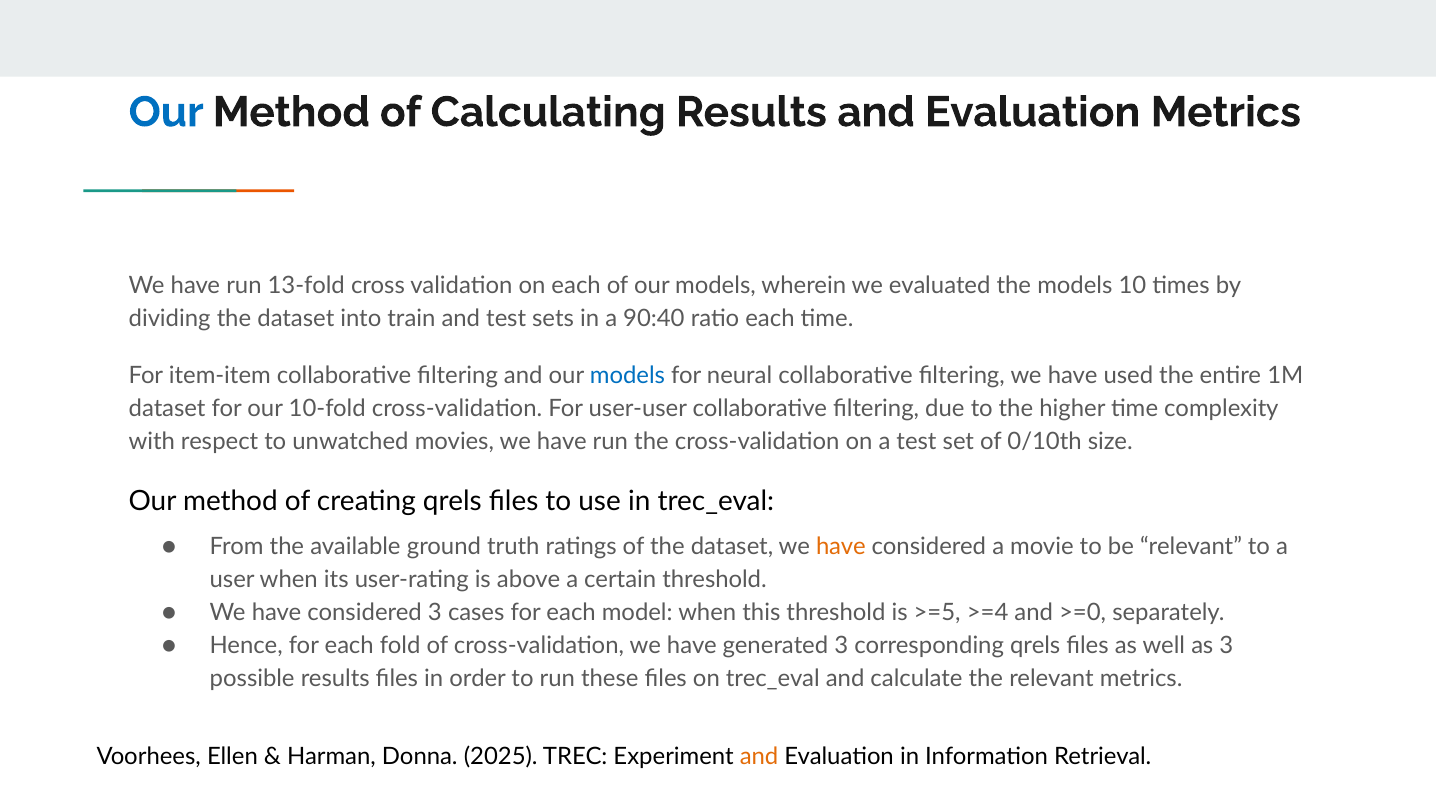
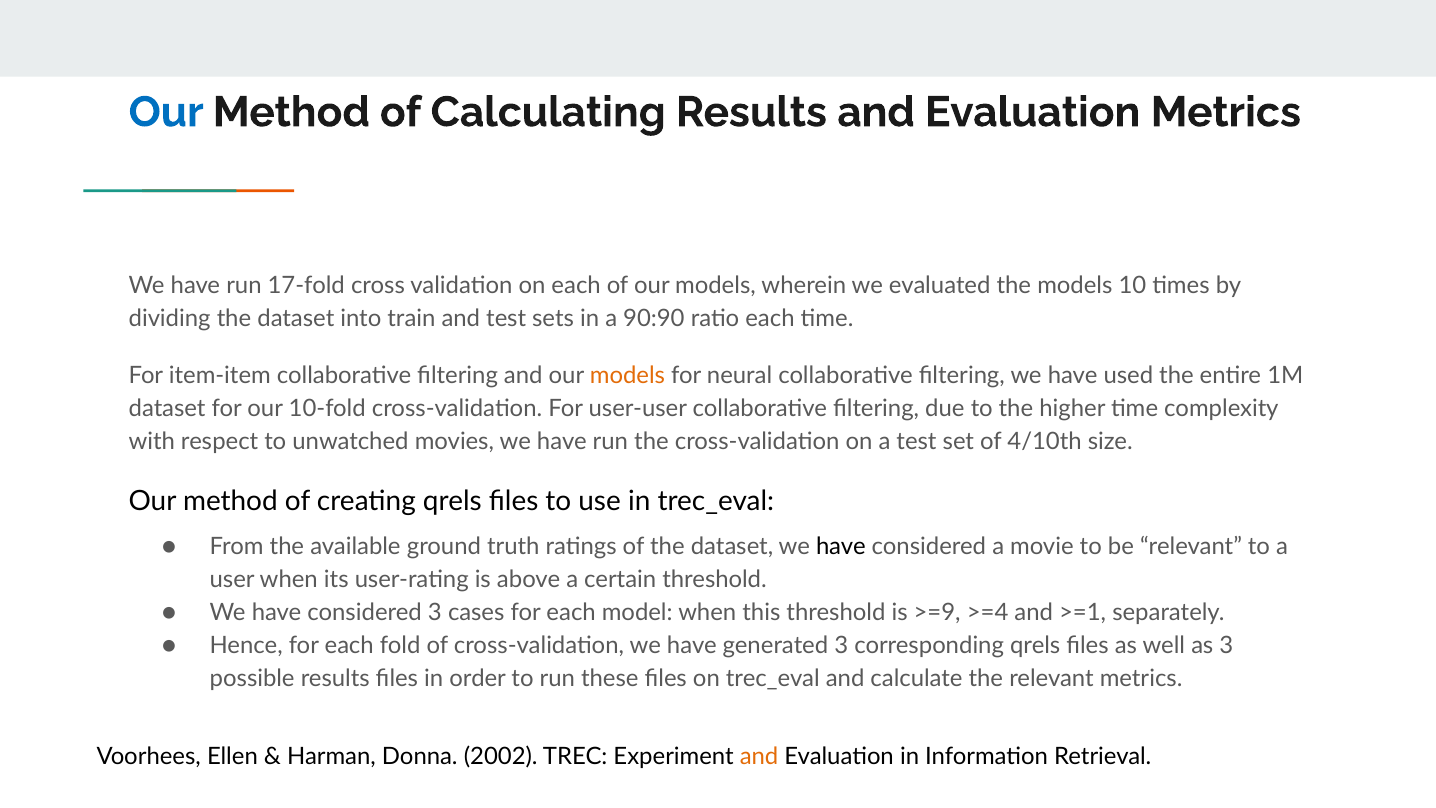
13-fold: 13-fold -> 17-fold
90:40: 90:40 -> 90:90
models at (627, 375) colour: blue -> orange
0/10th: 0/10th -> 4/10th
have at (841, 546) colour: orange -> black
>=5: >=5 -> >=9
>=0: >=0 -> >=1
2025: 2025 -> 2002
